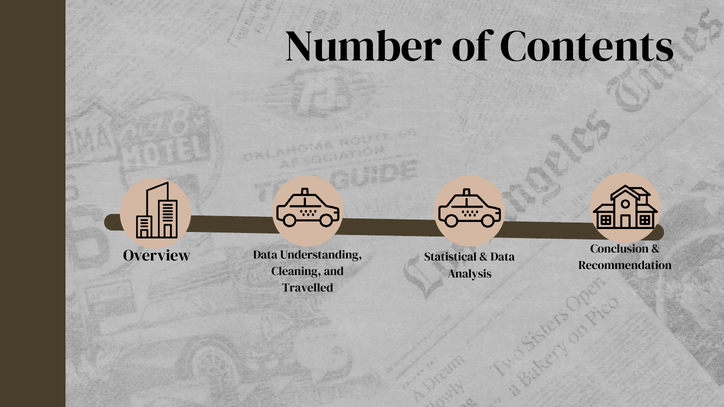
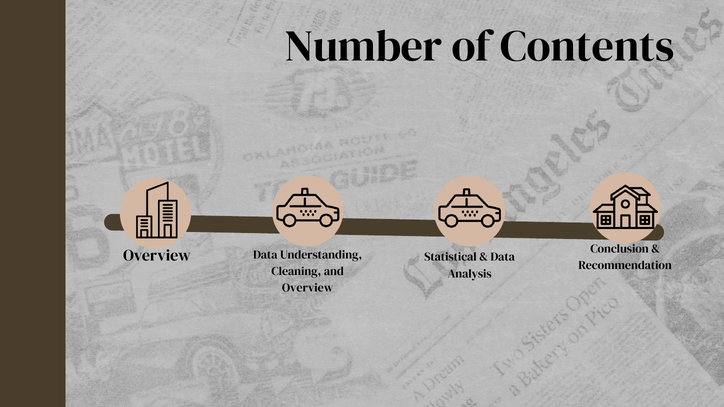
Travelled at (308, 288): Travelled -> Overview
